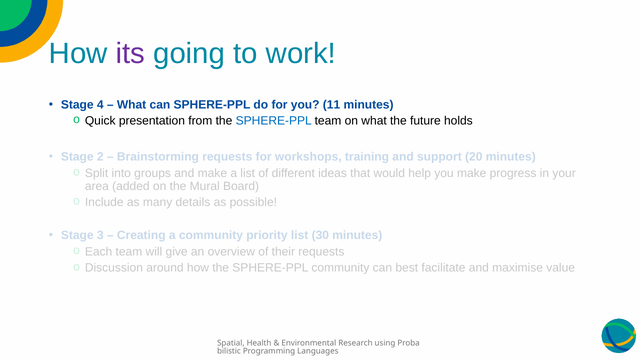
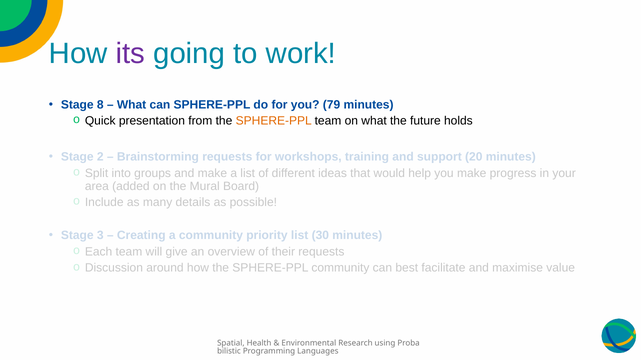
4: 4 -> 8
11: 11 -> 79
SPHERE-PPL at (274, 121) colour: blue -> orange
